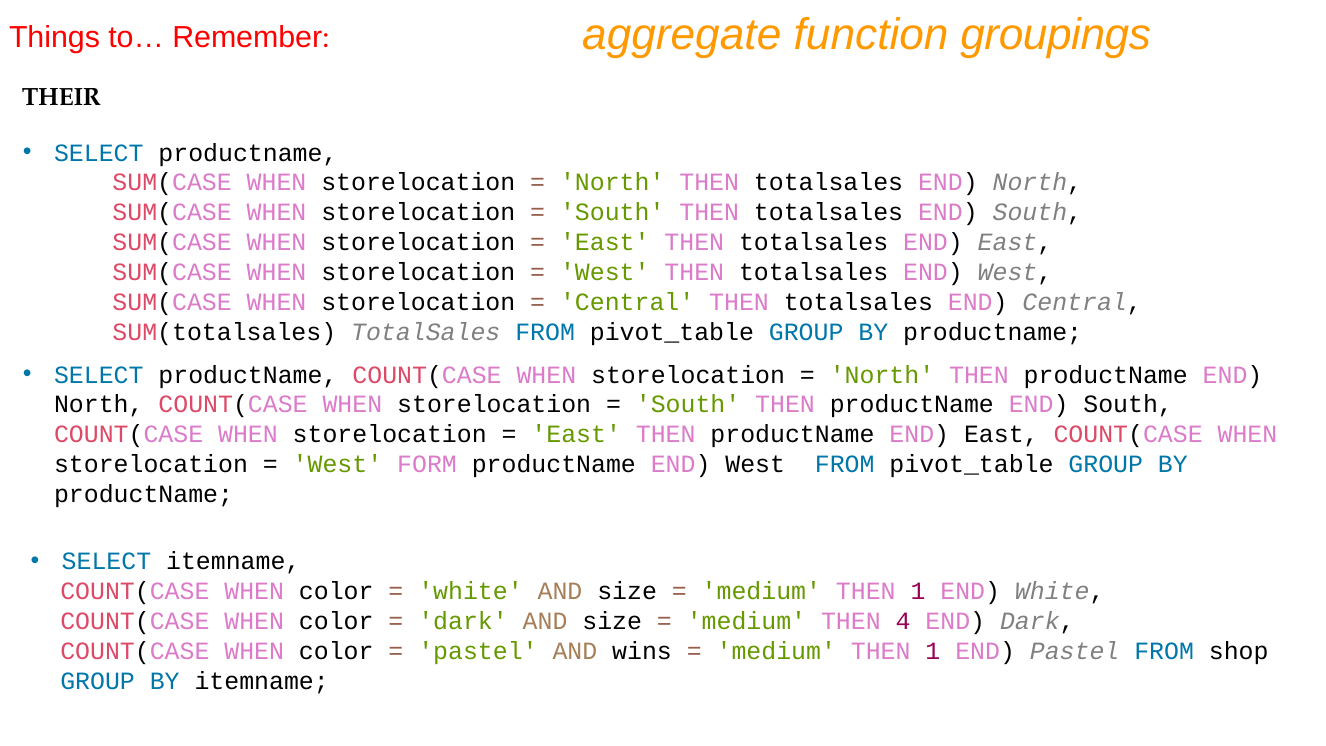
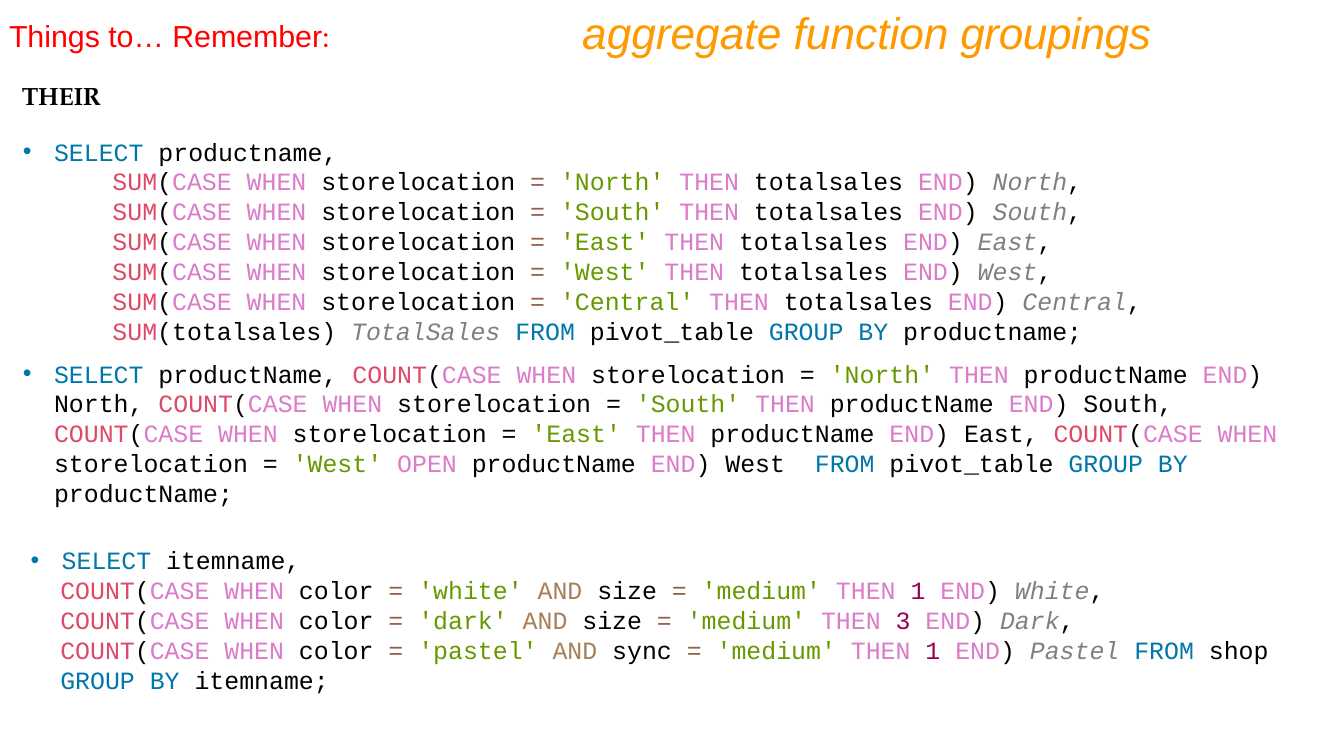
FORM: FORM -> OPEN
4: 4 -> 3
wins: wins -> sync
